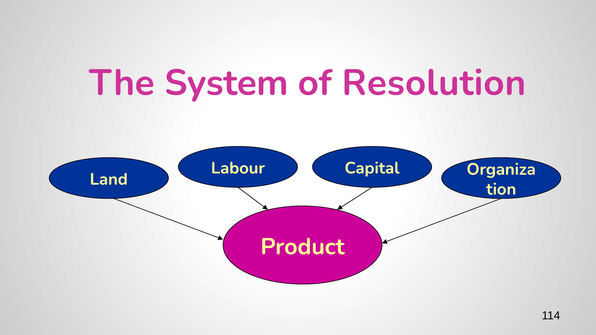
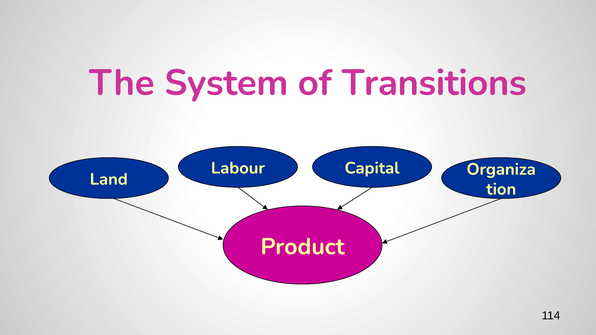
Resolution: Resolution -> Transitions
